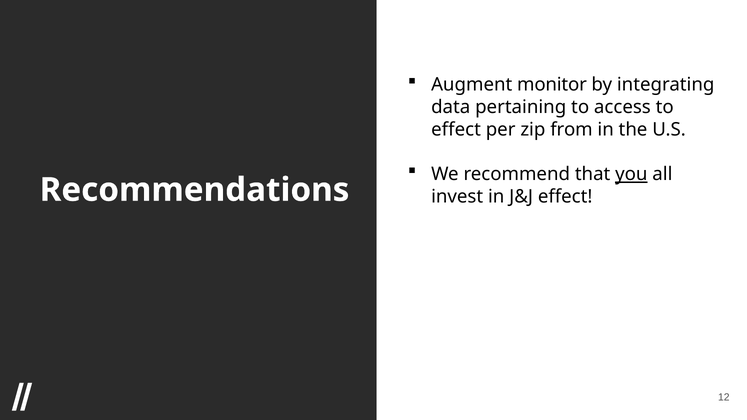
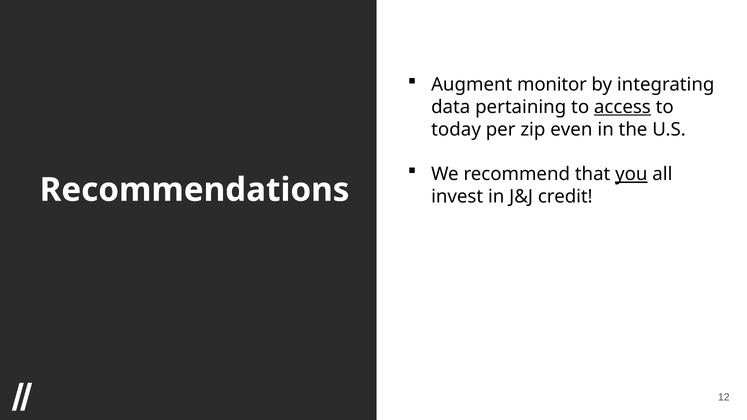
access underline: none -> present
effect at (456, 129): effect -> today
from: from -> even
J&J effect: effect -> credit
